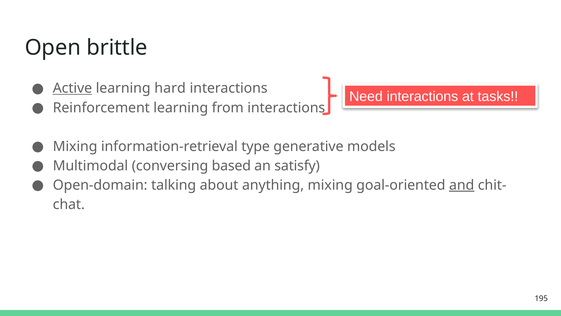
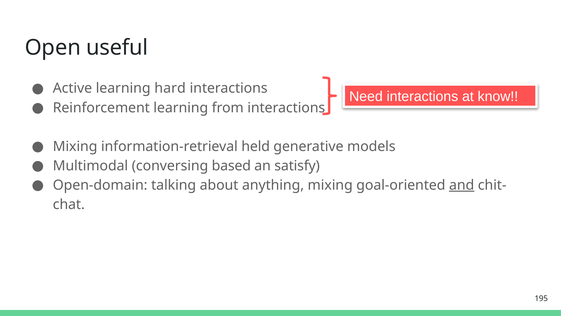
brittle: brittle -> useful
Active underline: present -> none
tasks: tasks -> know
type: type -> held
